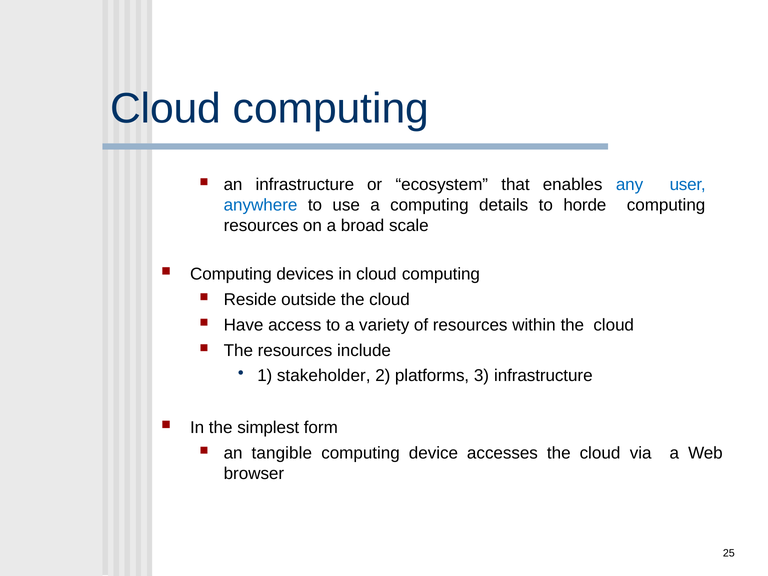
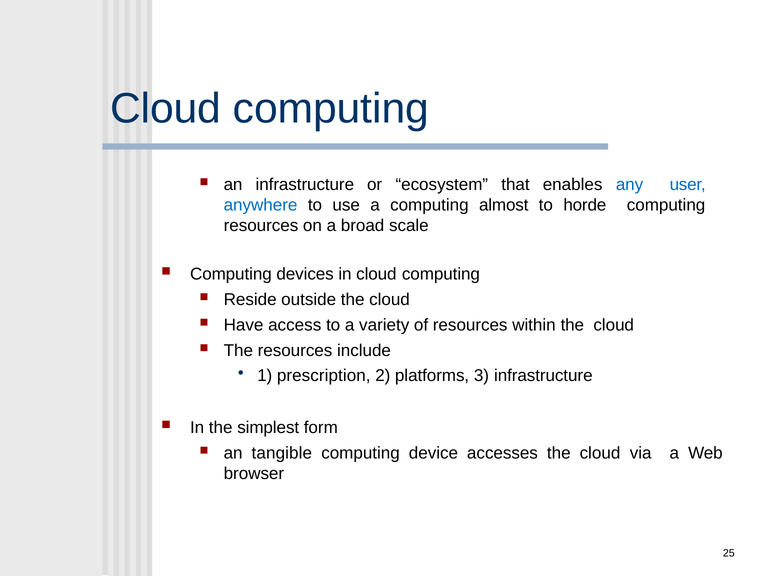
details: details -> almost
stakeholder: stakeholder -> prescription
